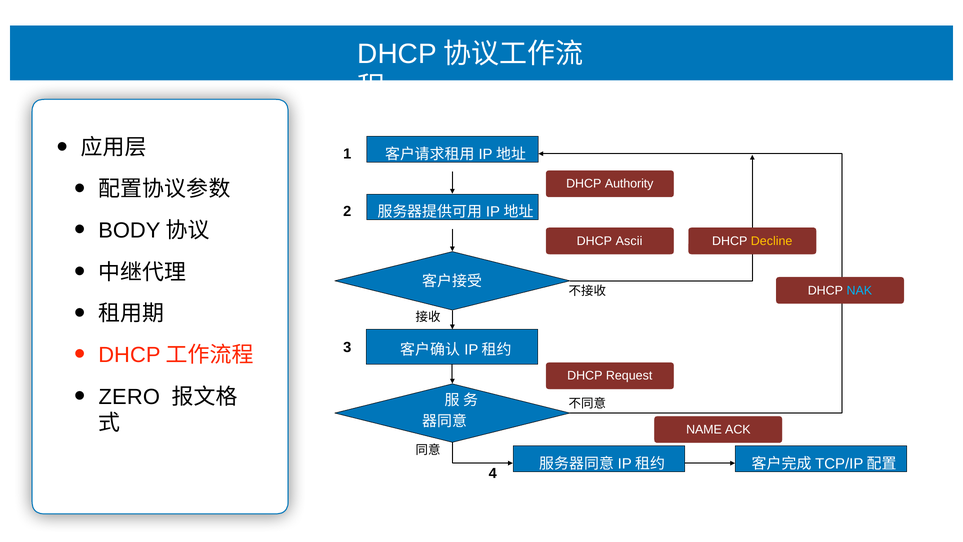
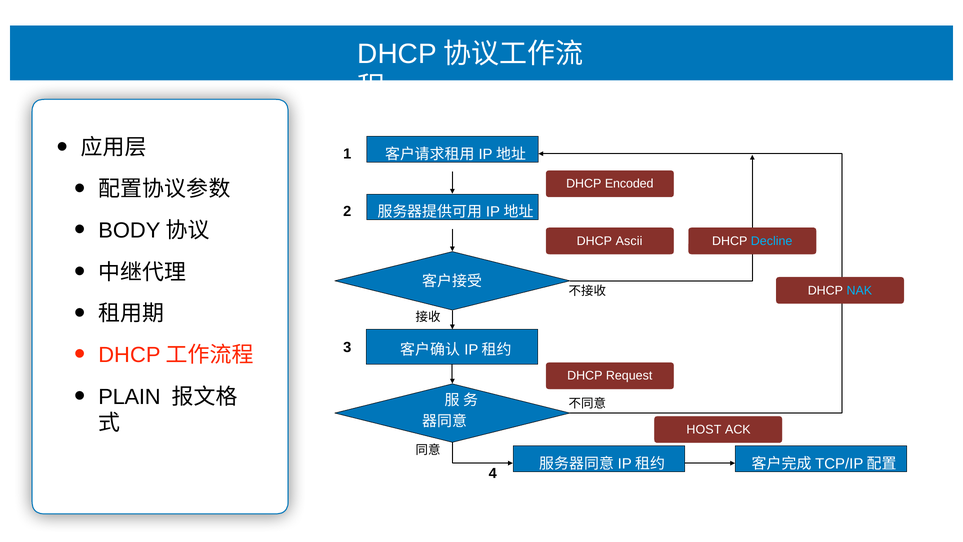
Authority: Authority -> Encoded
Decline colour: yellow -> light blue
ZERO: ZERO -> PLAIN
NAME: NAME -> HOST
